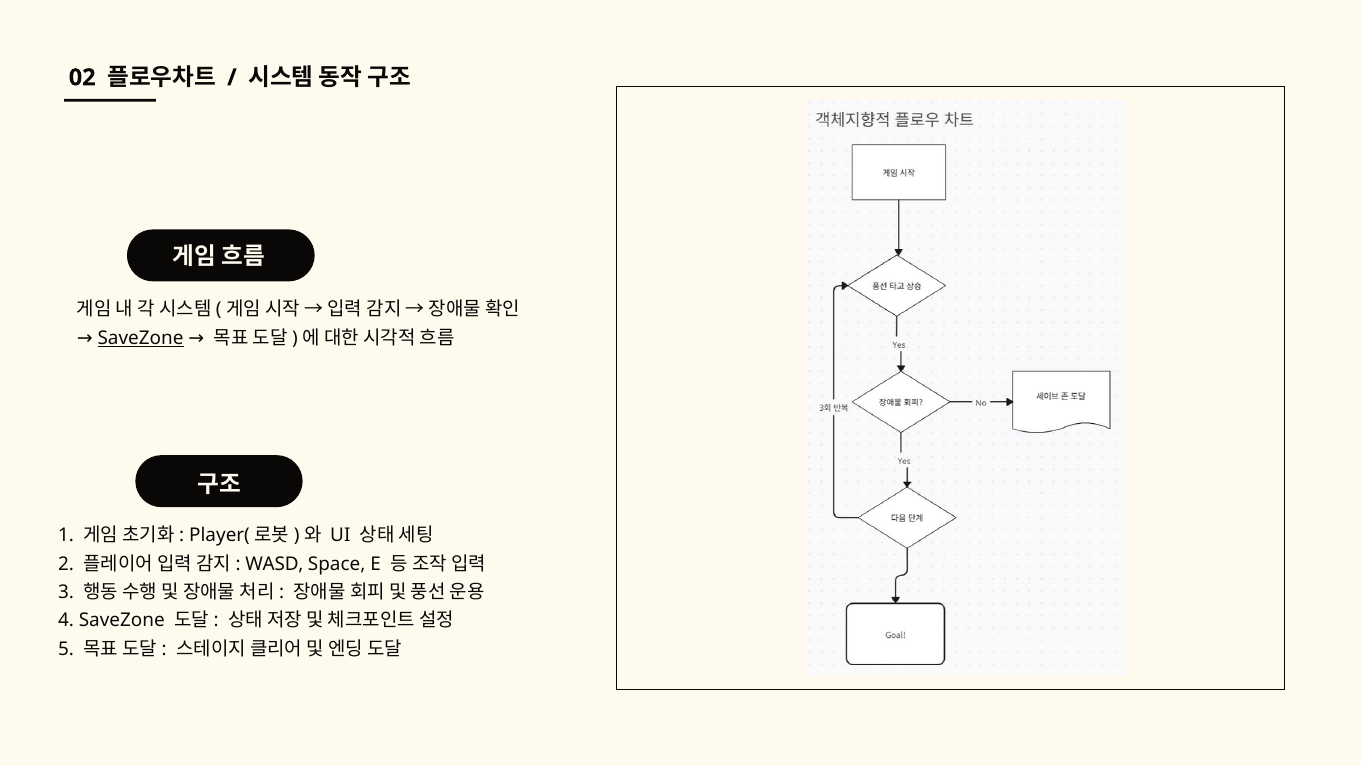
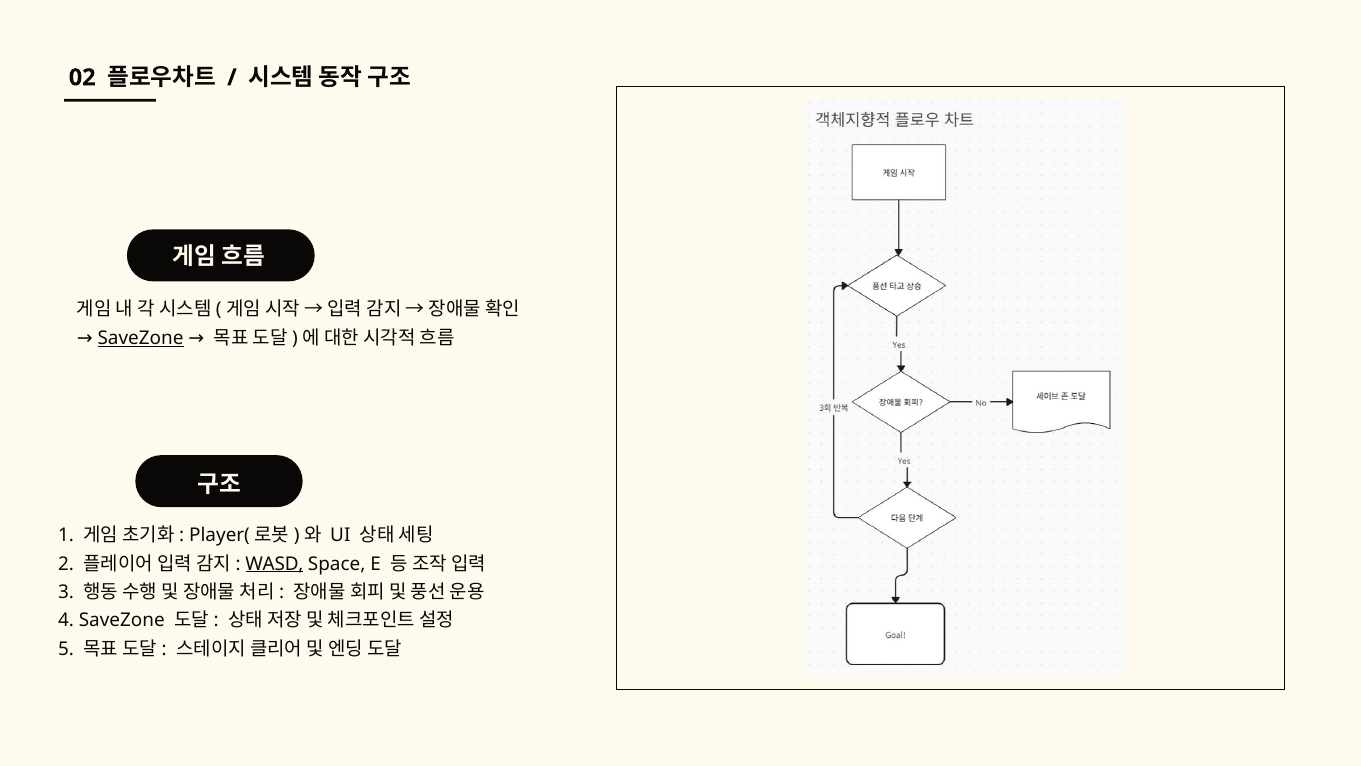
WASD underline: none -> present
